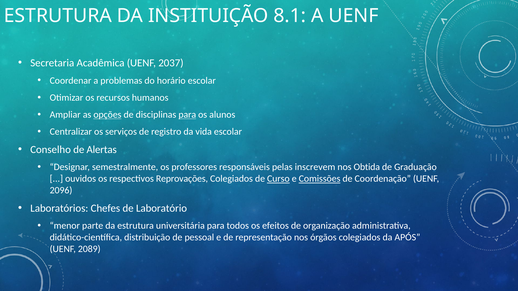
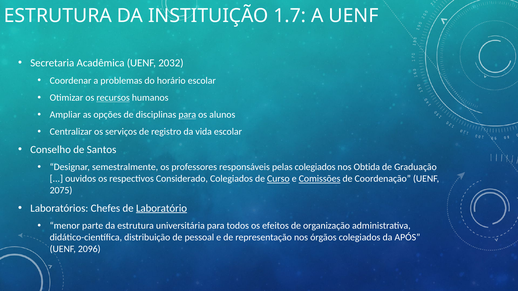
8.1: 8.1 -> 1.7
2037: 2037 -> 2032
recursos underline: none -> present
opções underline: present -> none
Alertas: Alertas -> Santos
pelas inscrevem: inscrevem -> colegiados
Reprovações: Reprovações -> Considerado
2096: 2096 -> 2075
Laboratório underline: none -> present
2089: 2089 -> 2096
